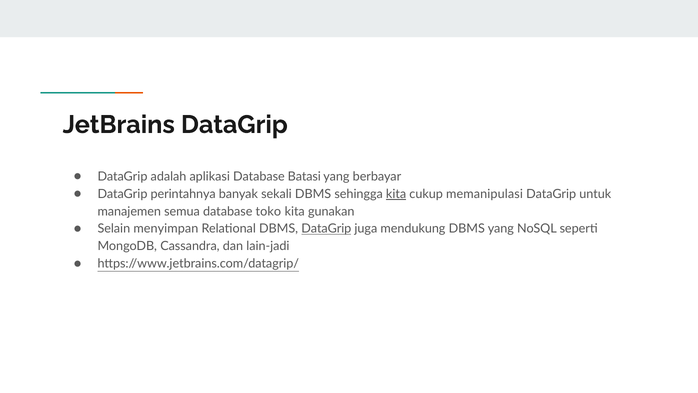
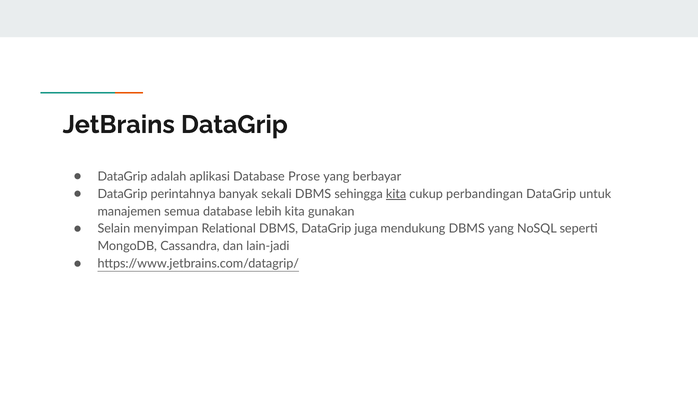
Batasi: Batasi -> Prose
memanipulasi: memanipulasi -> perbandingan
toko: toko -> lebih
DataGrip at (326, 229) underline: present -> none
